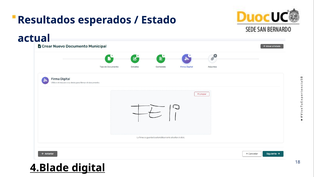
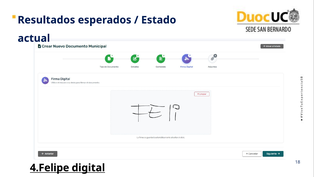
4.Blade: 4.Blade -> 4.Felipe
